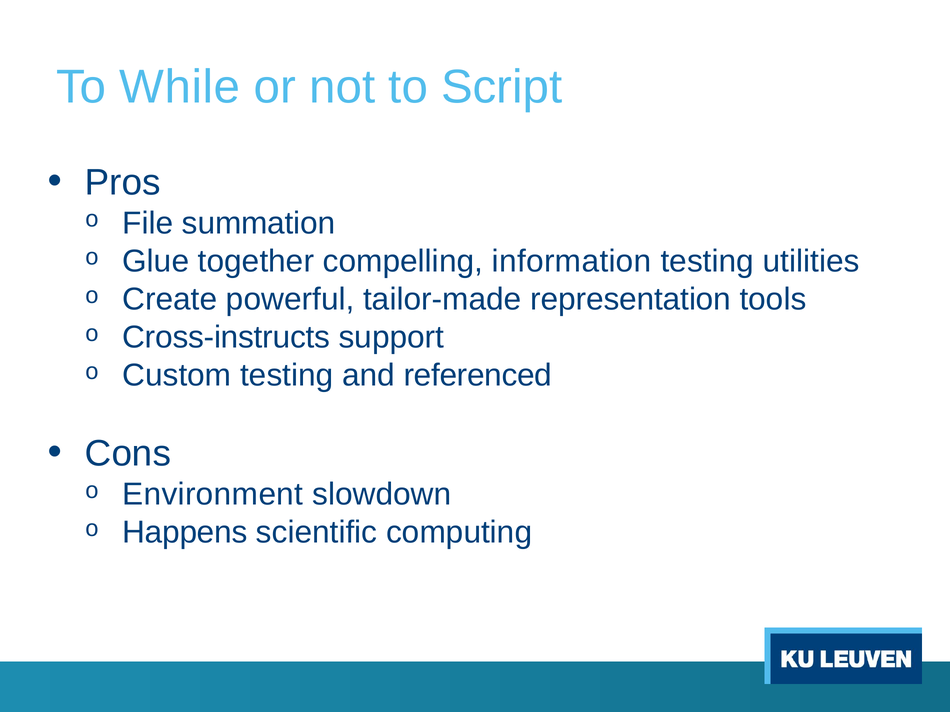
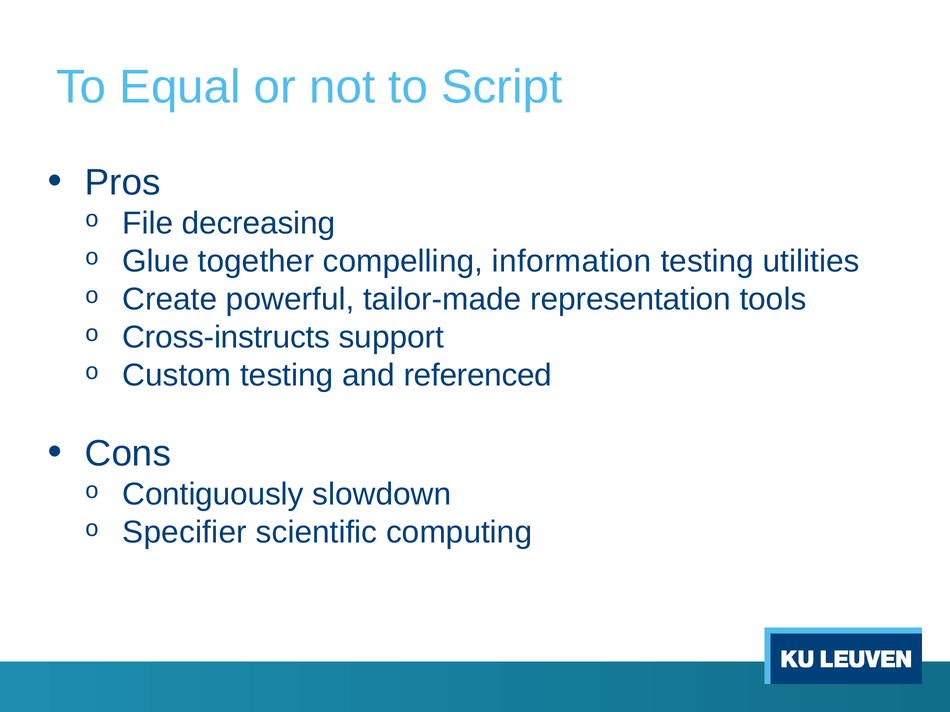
While: While -> Equal
summation: summation -> decreasing
Environment: Environment -> Contiguously
Happens: Happens -> Specifier
